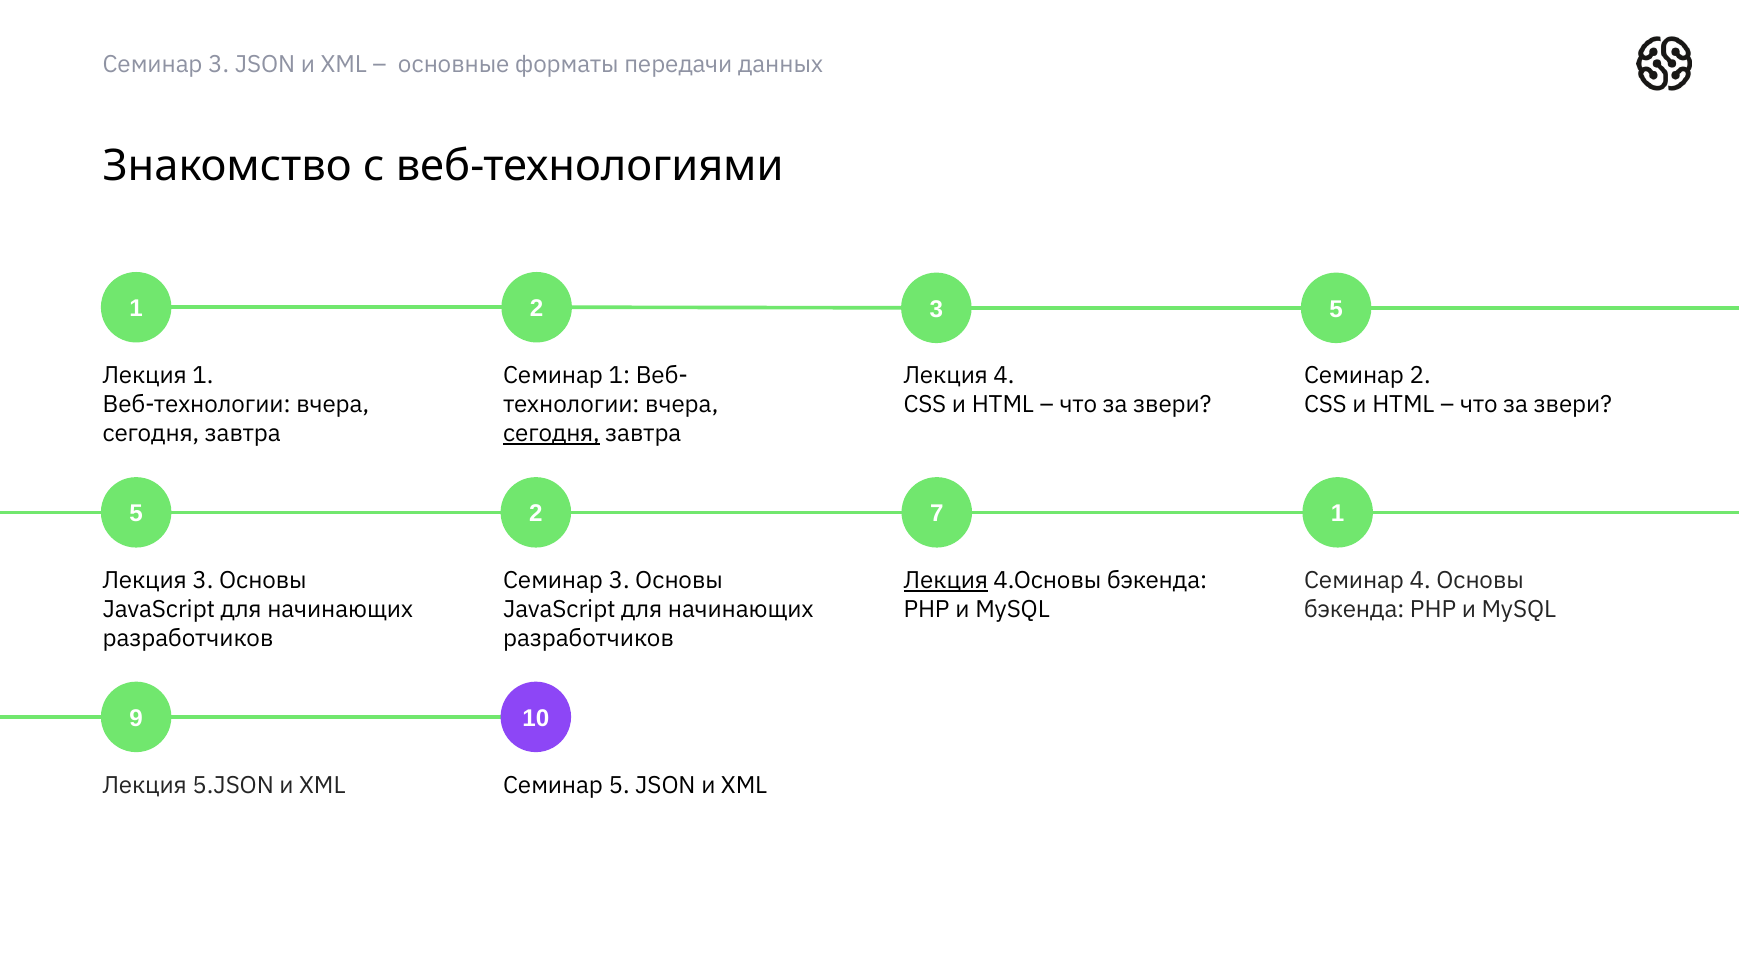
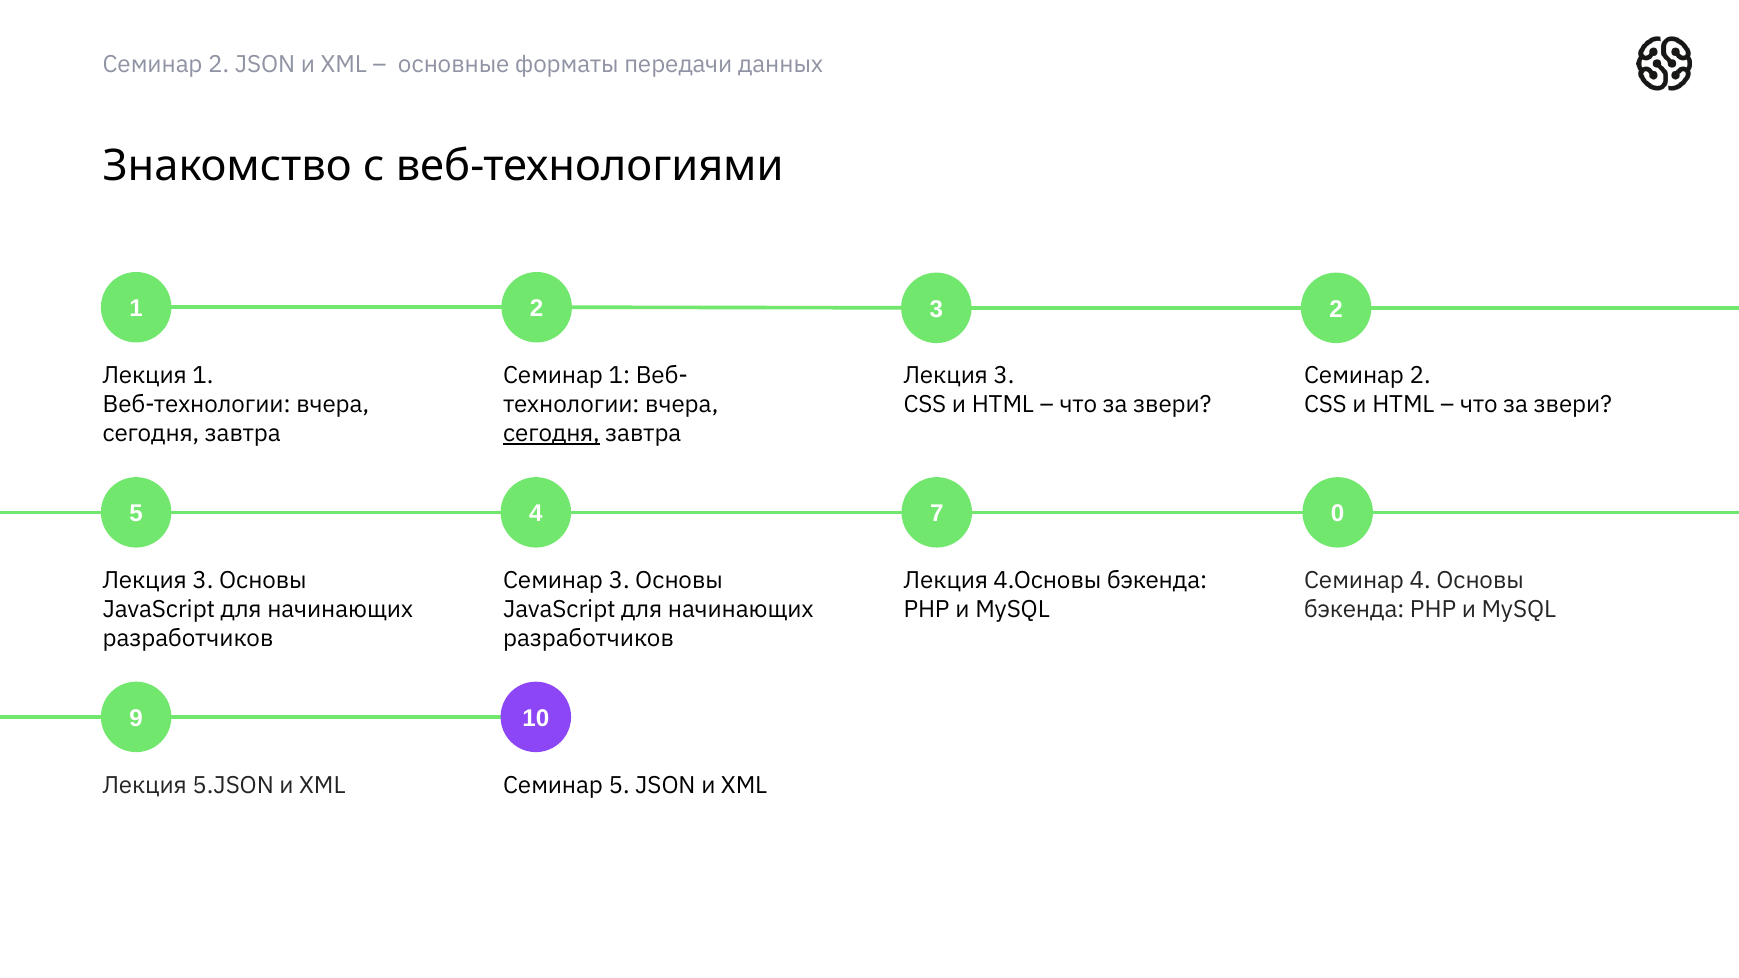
3 at (219, 65): 3 -> 2
3 5: 5 -> 2
4 at (1004, 376): 4 -> 3
5 2: 2 -> 4
7 1: 1 -> 0
Лекция at (946, 581) underline: present -> none
